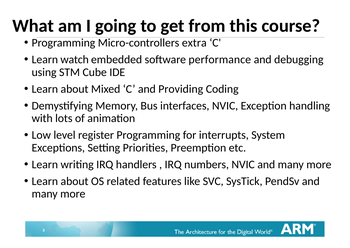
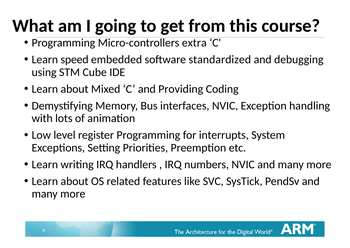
watch: watch -> speed
performance: performance -> standardized
